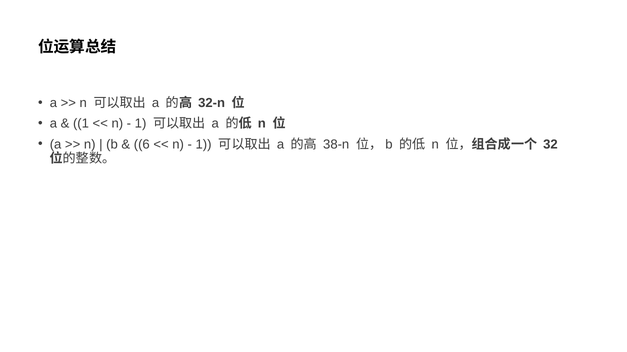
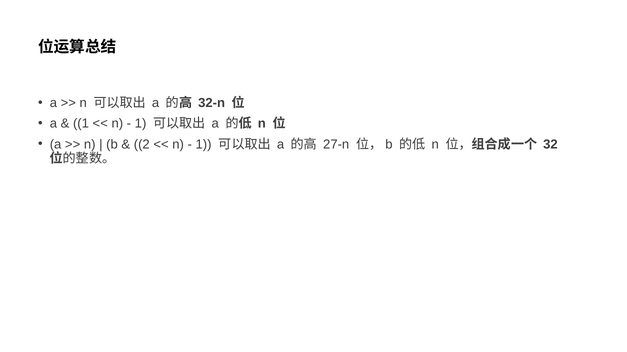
6: 6 -> 2
38-n: 38-n -> 27-n
